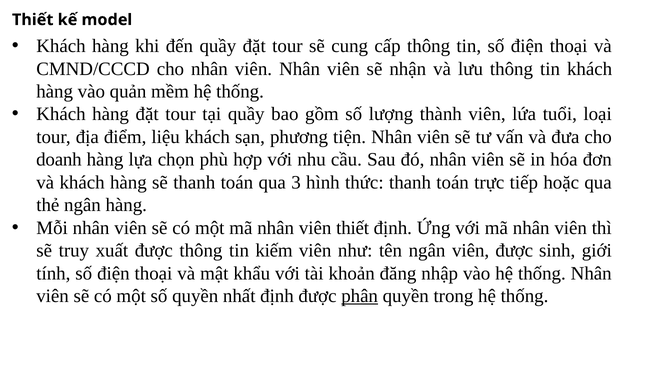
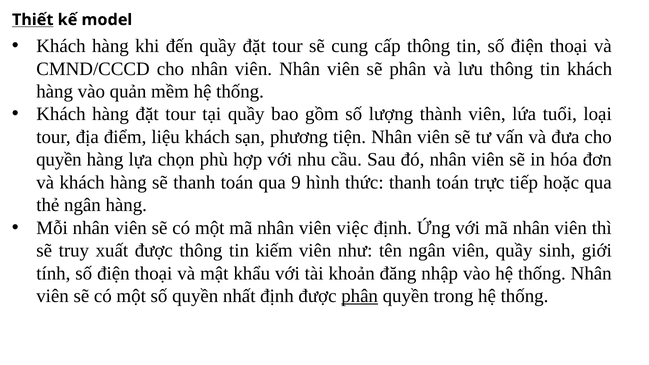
Thiết at (33, 20) underline: none -> present
sẽ nhận: nhận -> phân
doanh at (59, 160): doanh -> quyền
3: 3 -> 9
viên thiết: thiết -> việc
viên được: được -> quầy
